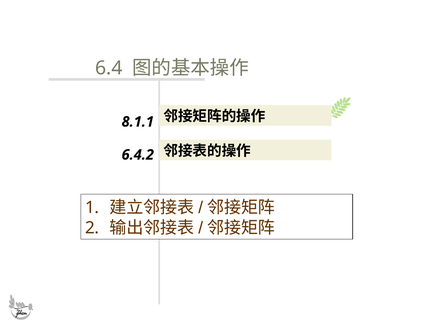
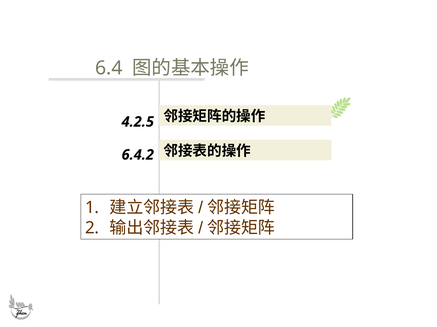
8.1.1: 8.1.1 -> 4.2.5
